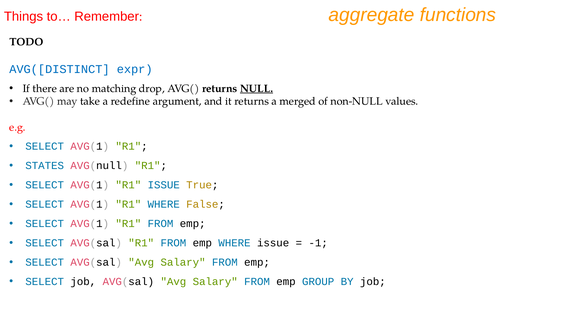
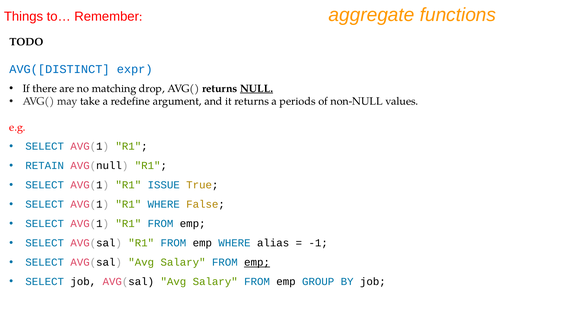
merged: merged -> periods
STATES: STATES -> RETAIN
WHERE issue: issue -> alias
emp at (257, 262) underline: none -> present
